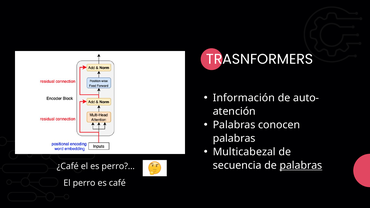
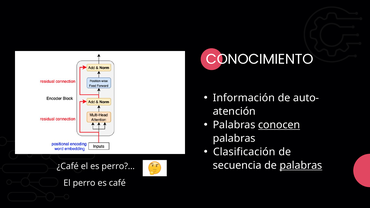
TRASNFORMERS: TRASNFORMERS -> CONOCIMIENTO
conocen underline: none -> present
Multicabezal: Multicabezal -> Clasificación
